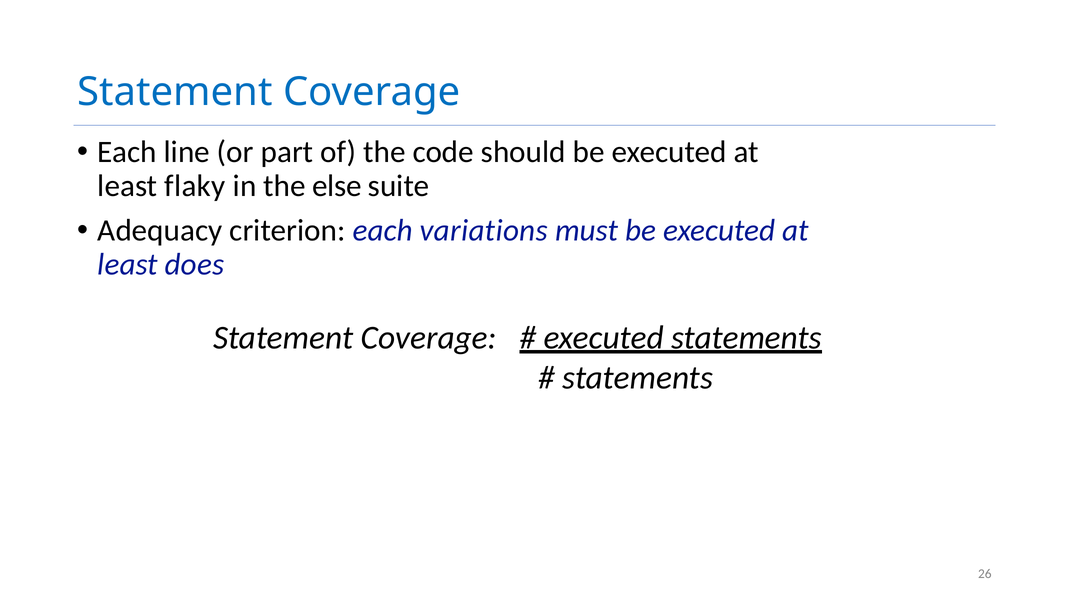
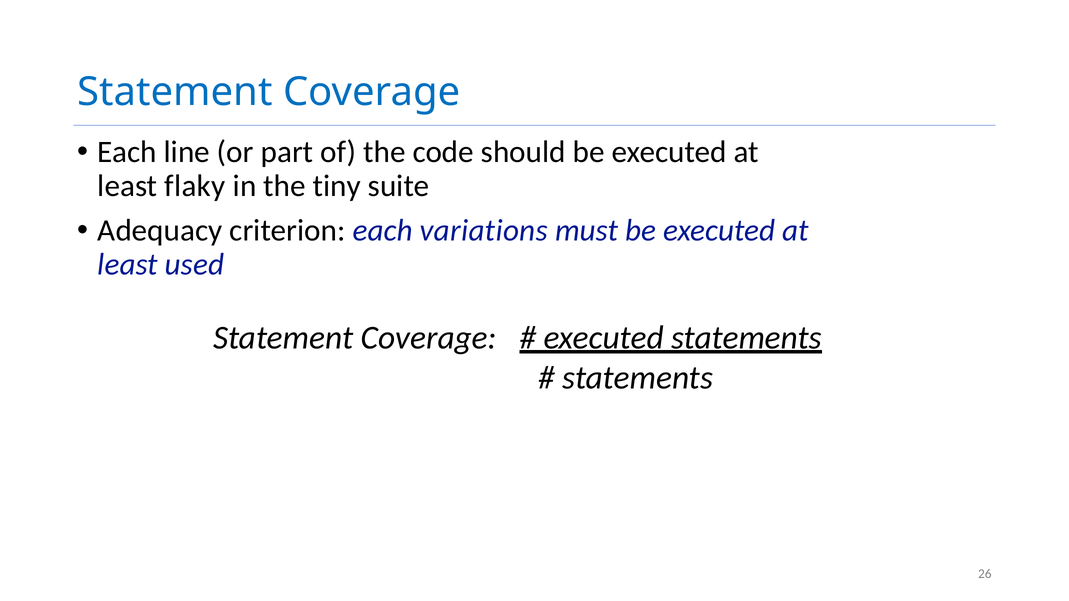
else: else -> tiny
does: does -> used
